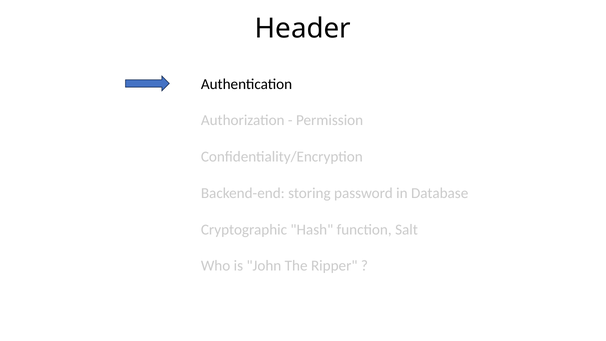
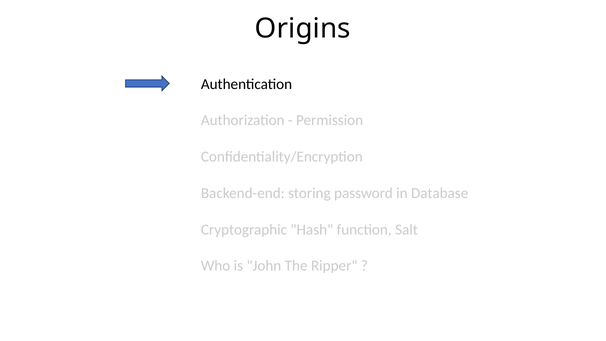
Header: Header -> Origins
